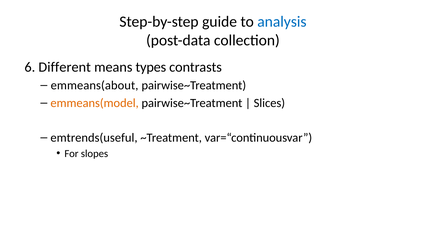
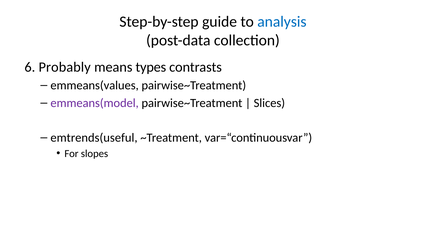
Different: Different -> Probably
emmeans(about: emmeans(about -> emmeans(values
emmeans(model colour: orange -> purple
